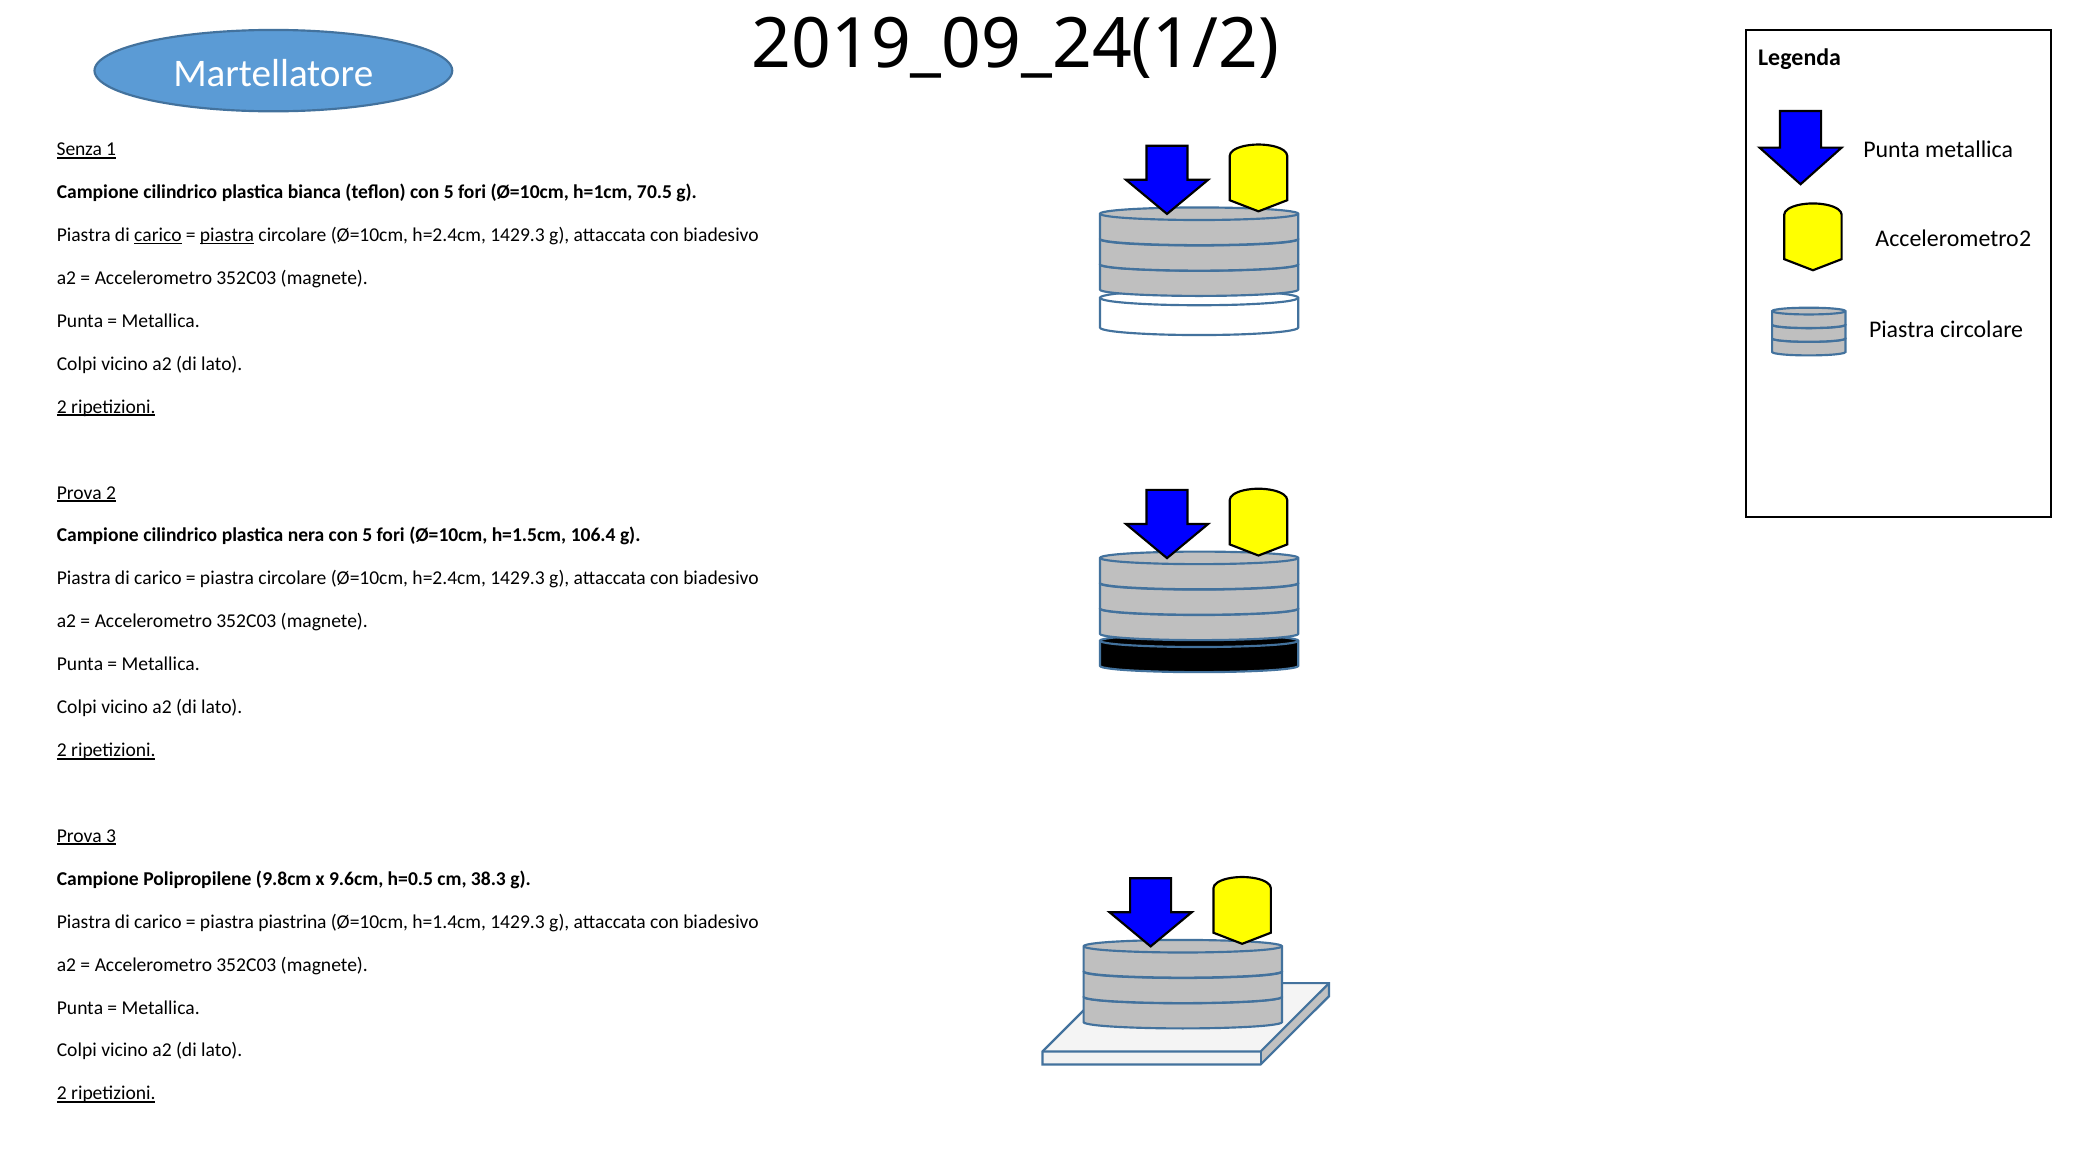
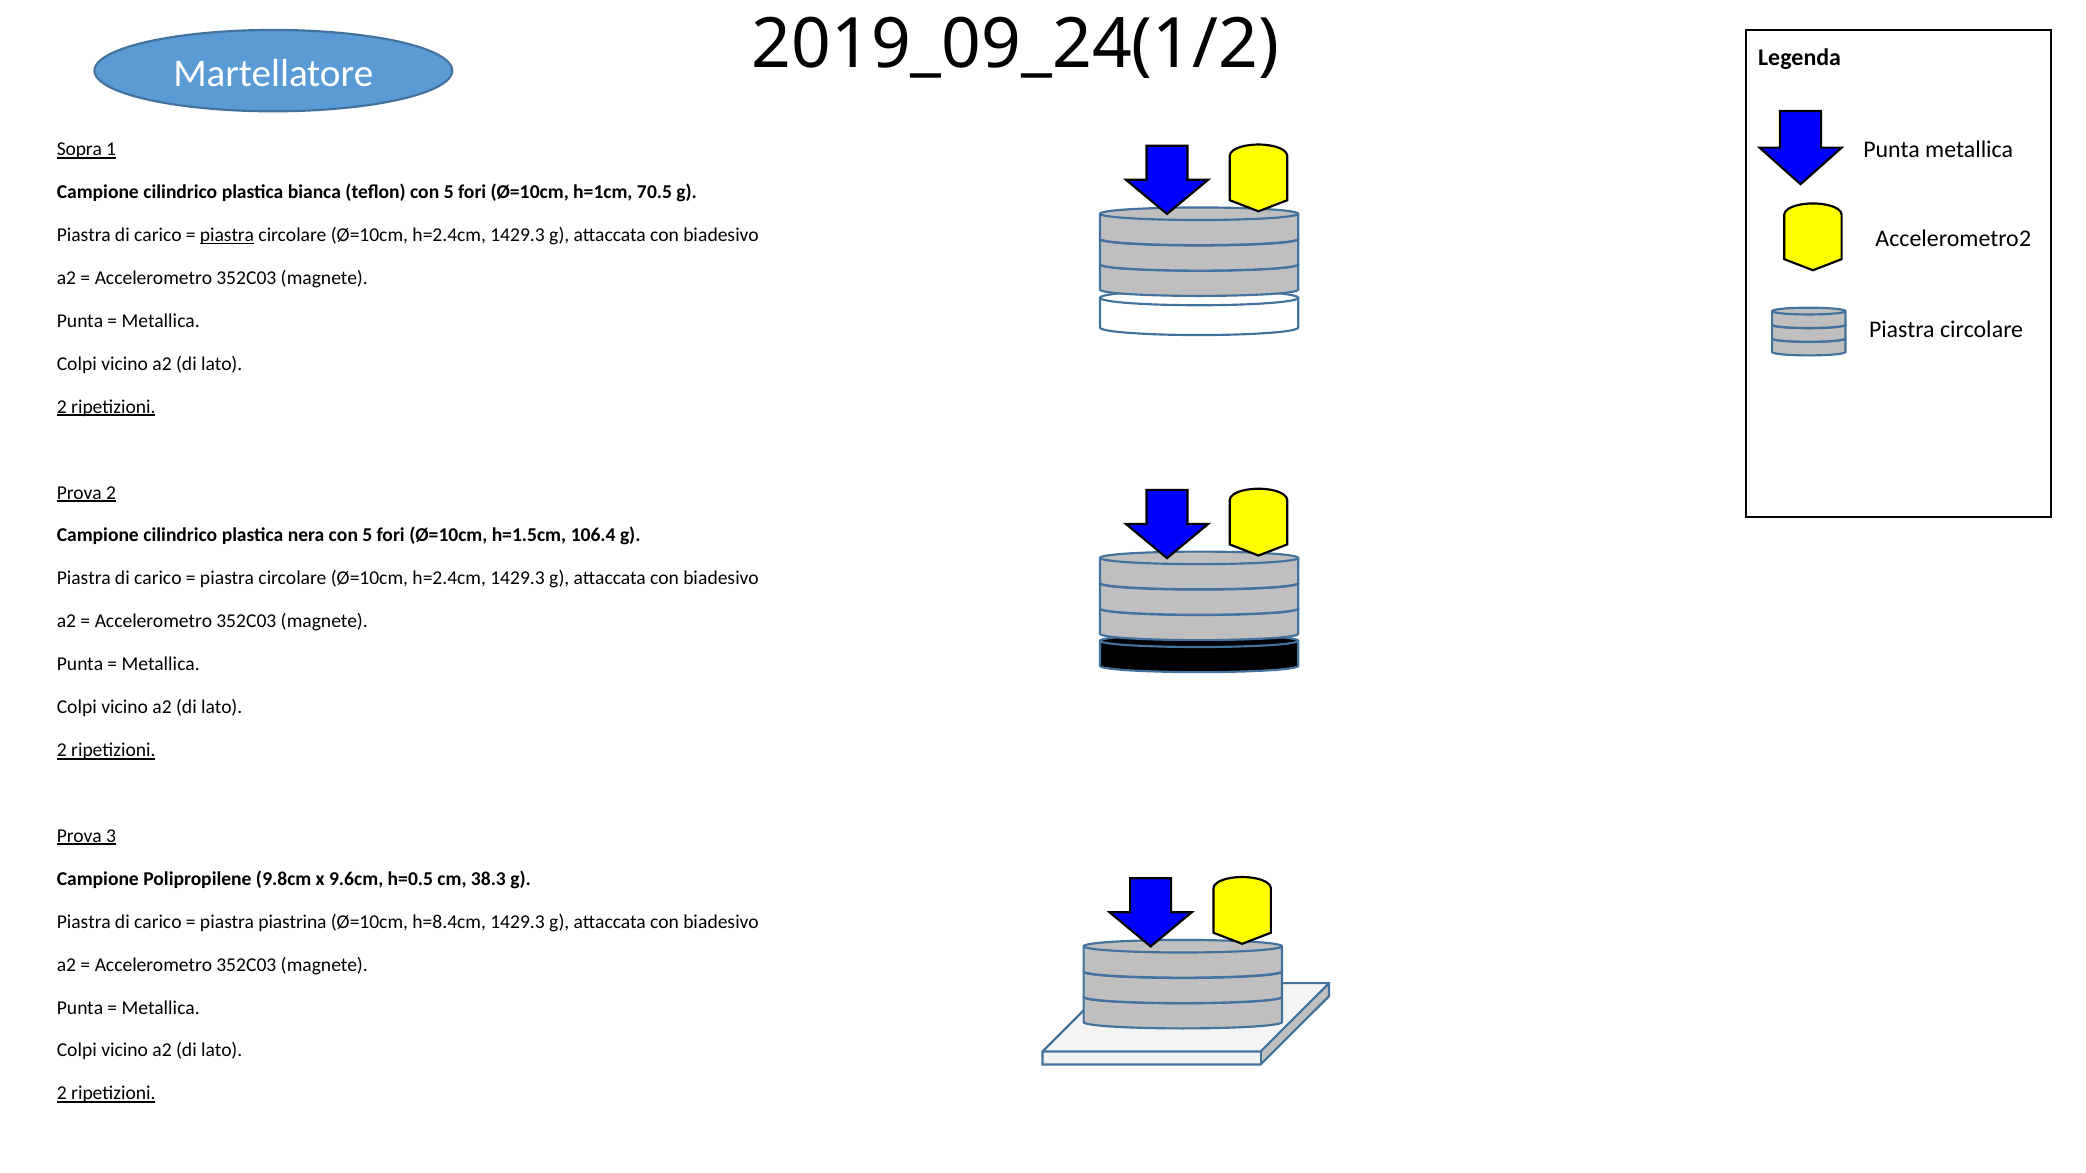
Senza: Senza -> Sopra
carico at (158, 235) underline: present -> none
h=1.4cm: h=1.4cm -> h=8.4cm
